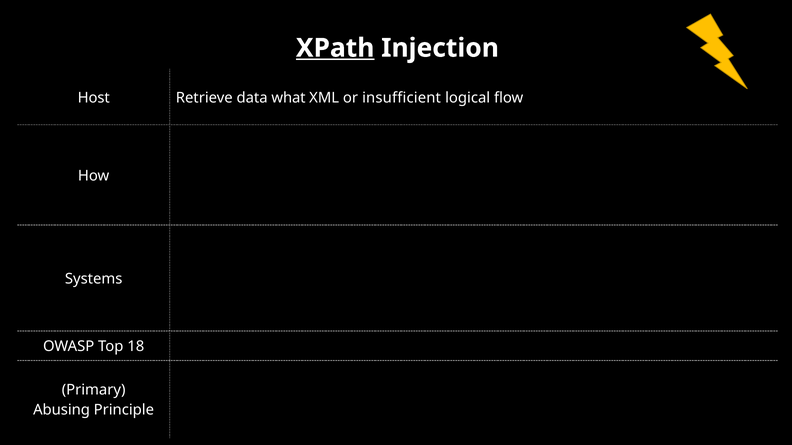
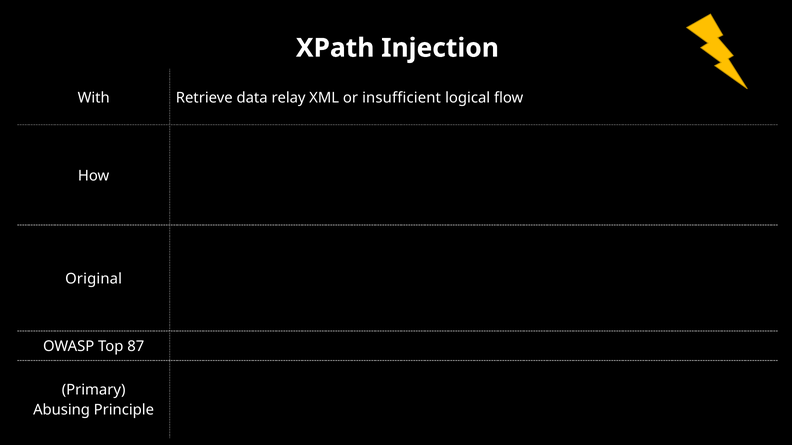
XPath underline: present -> none
Host: Host -> With
what: what -> relay
Systems: Systems -> Original
18: 18 -> 87
